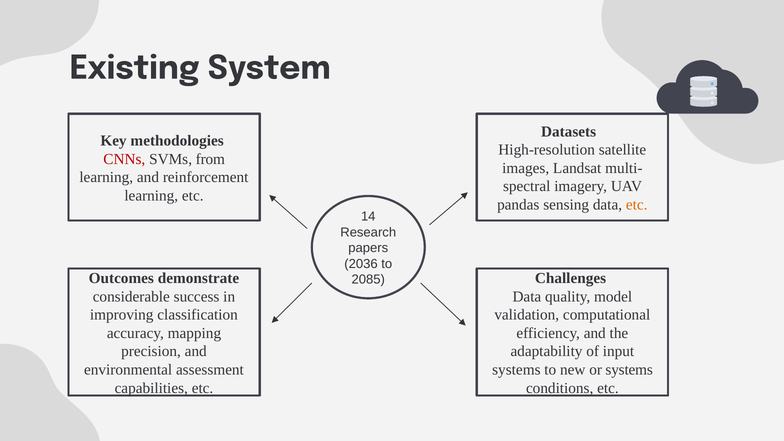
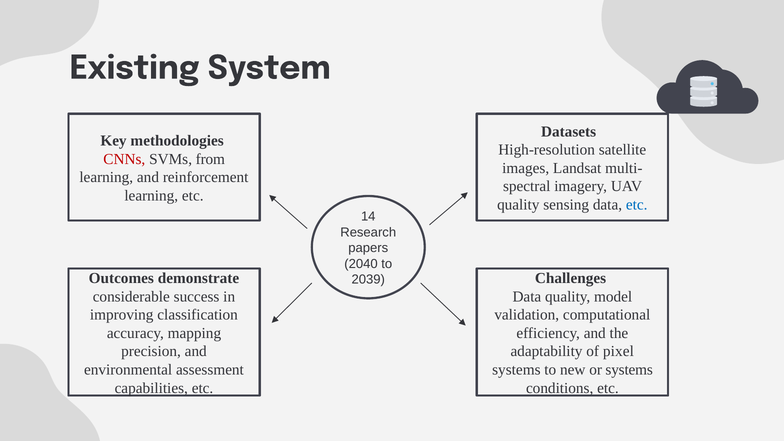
pandas at (518, 205): pandas -> quality
etc at (637, 205) colour: orange -> blue
2036: 2036 -> 2040
2085: 2085 -> 2039
input: input -> pixel
